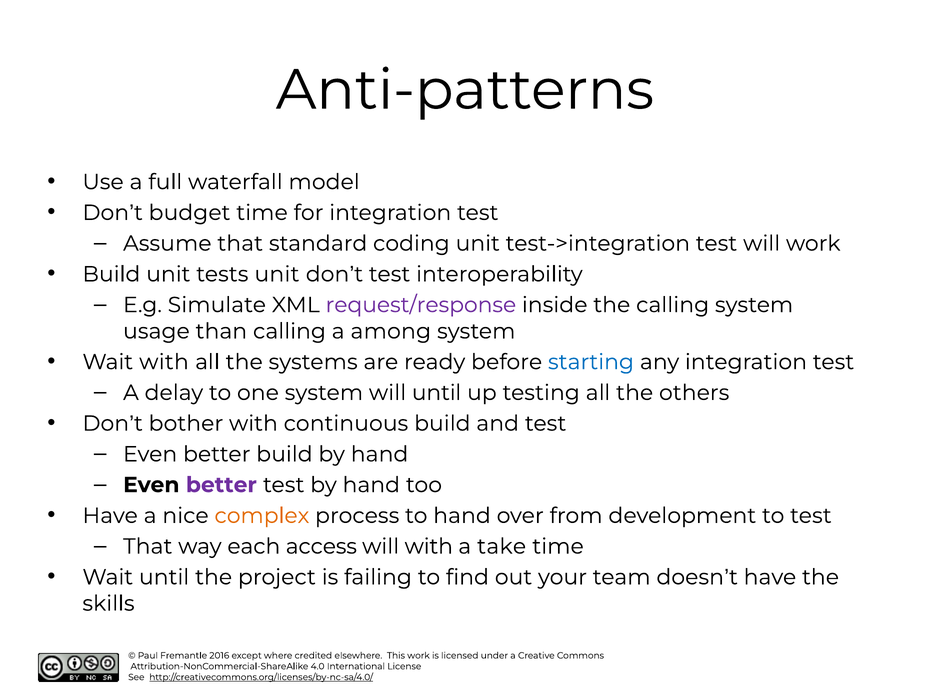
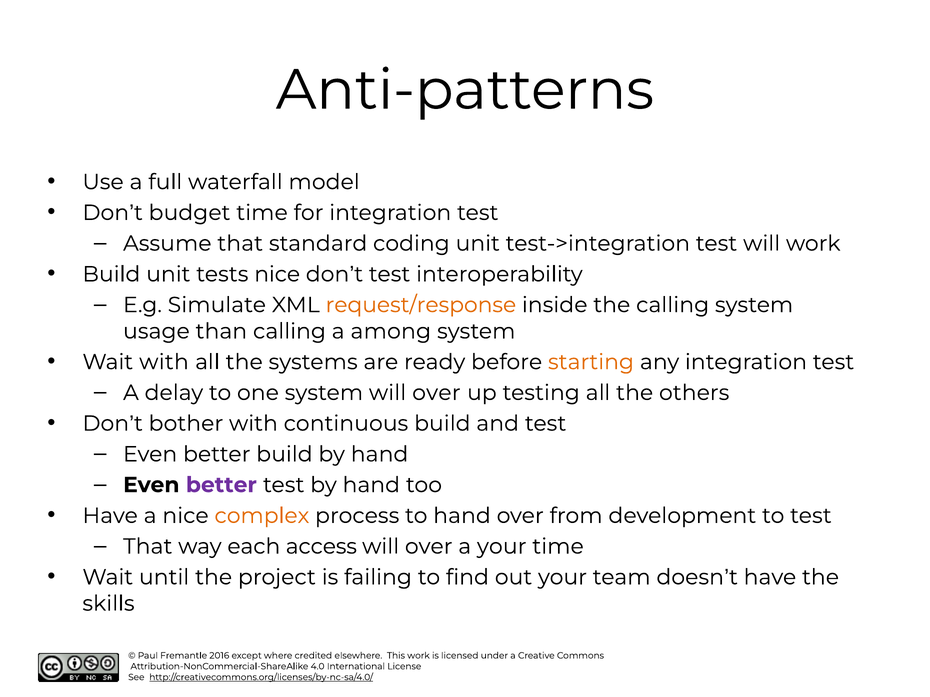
tests unit: unit -> nice
request/response colour: purple -> orange
starting colour: blue -> orange
system will until: until -> over
with at (429, 547): with -> over
a take: take -> your
